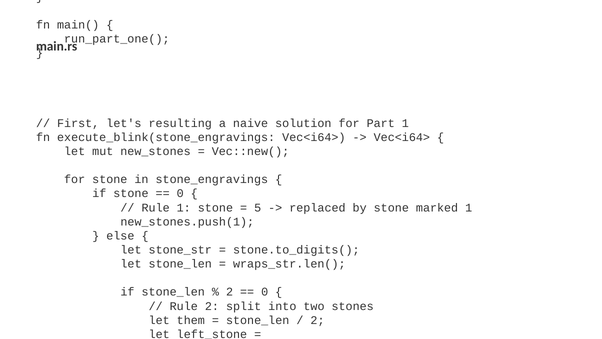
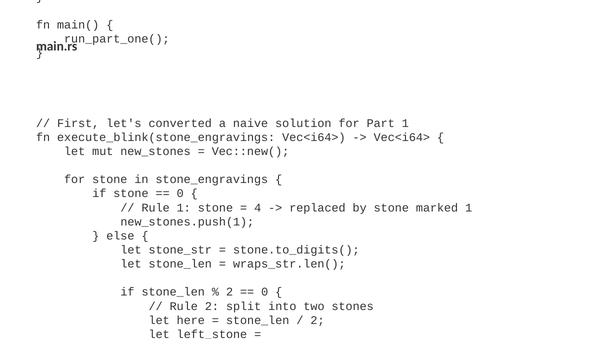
resulting: resulting -> converted
5: 5 -> 4
them: them -> here
